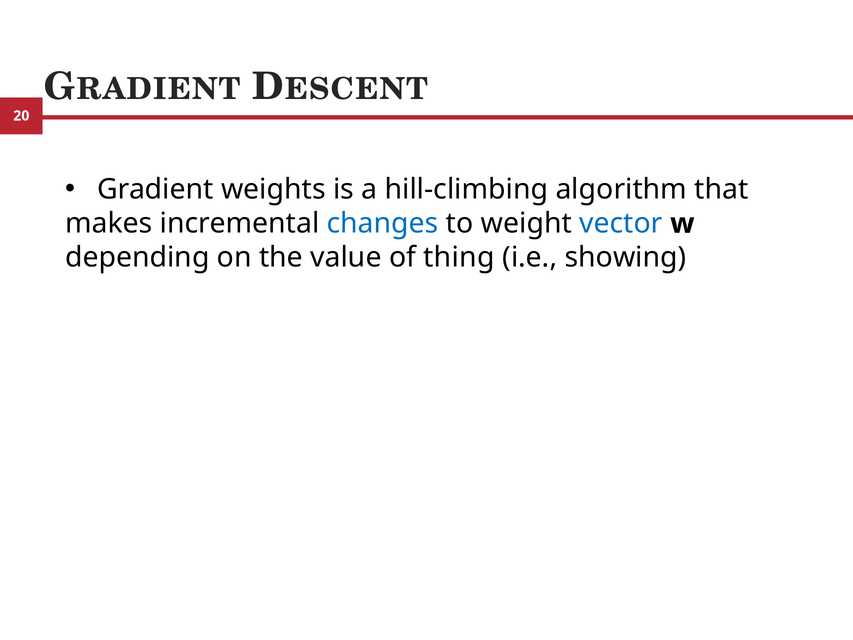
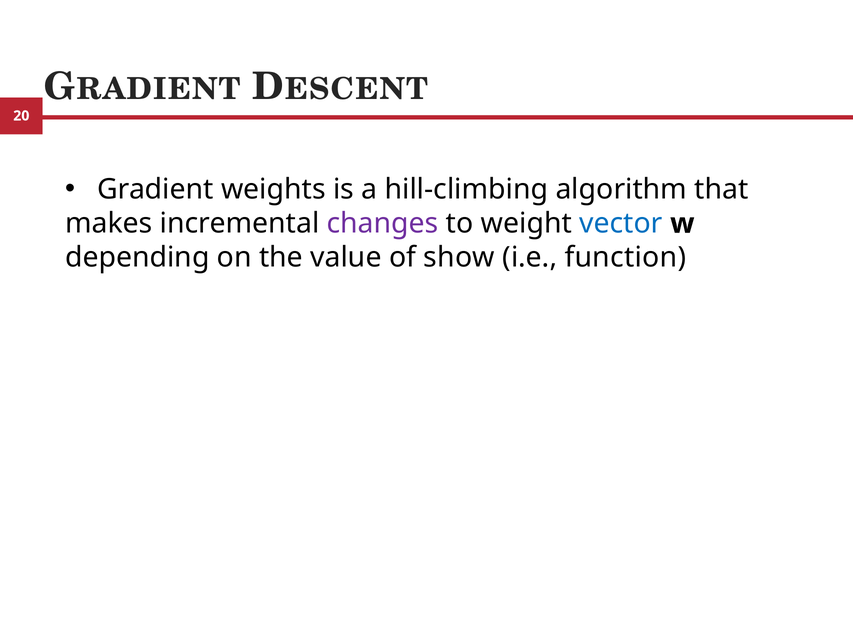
changes colour: blue -> purple
thing: thing -> show
showing: showing -> function
